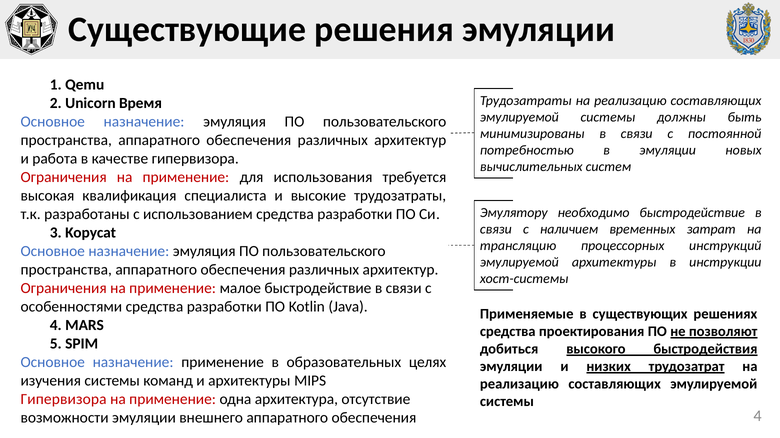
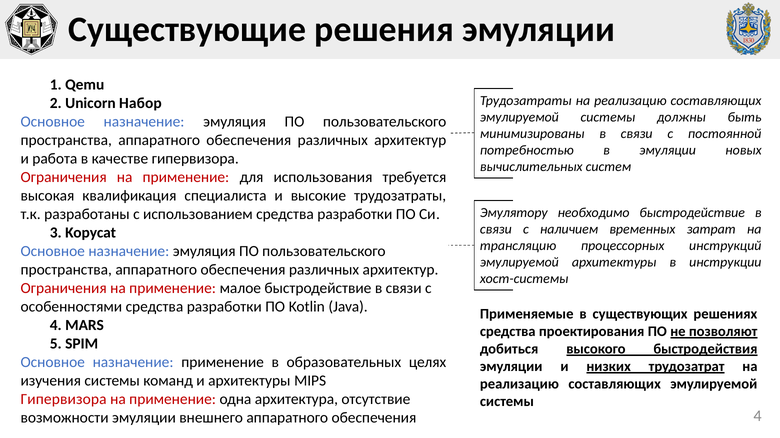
Время: Время -> Набор
